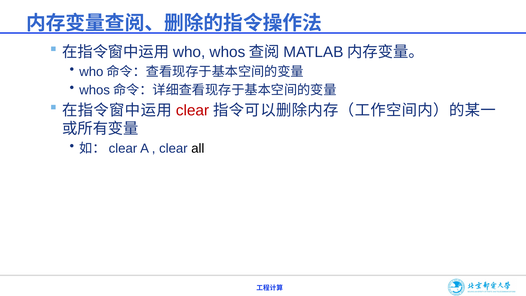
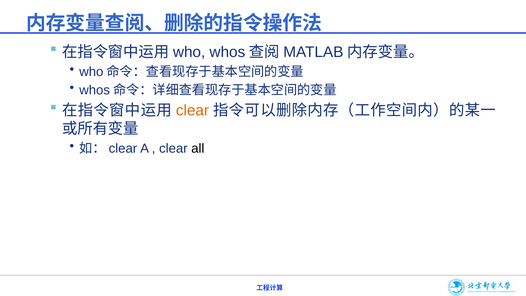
clear at (192, 110) colour: red -> orange
